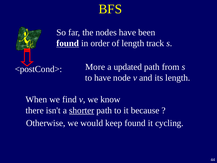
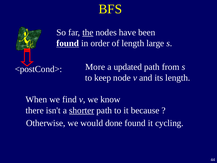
the underline: none -> present
track: track -> large
to have: have -> keep
keep: keep -> done
